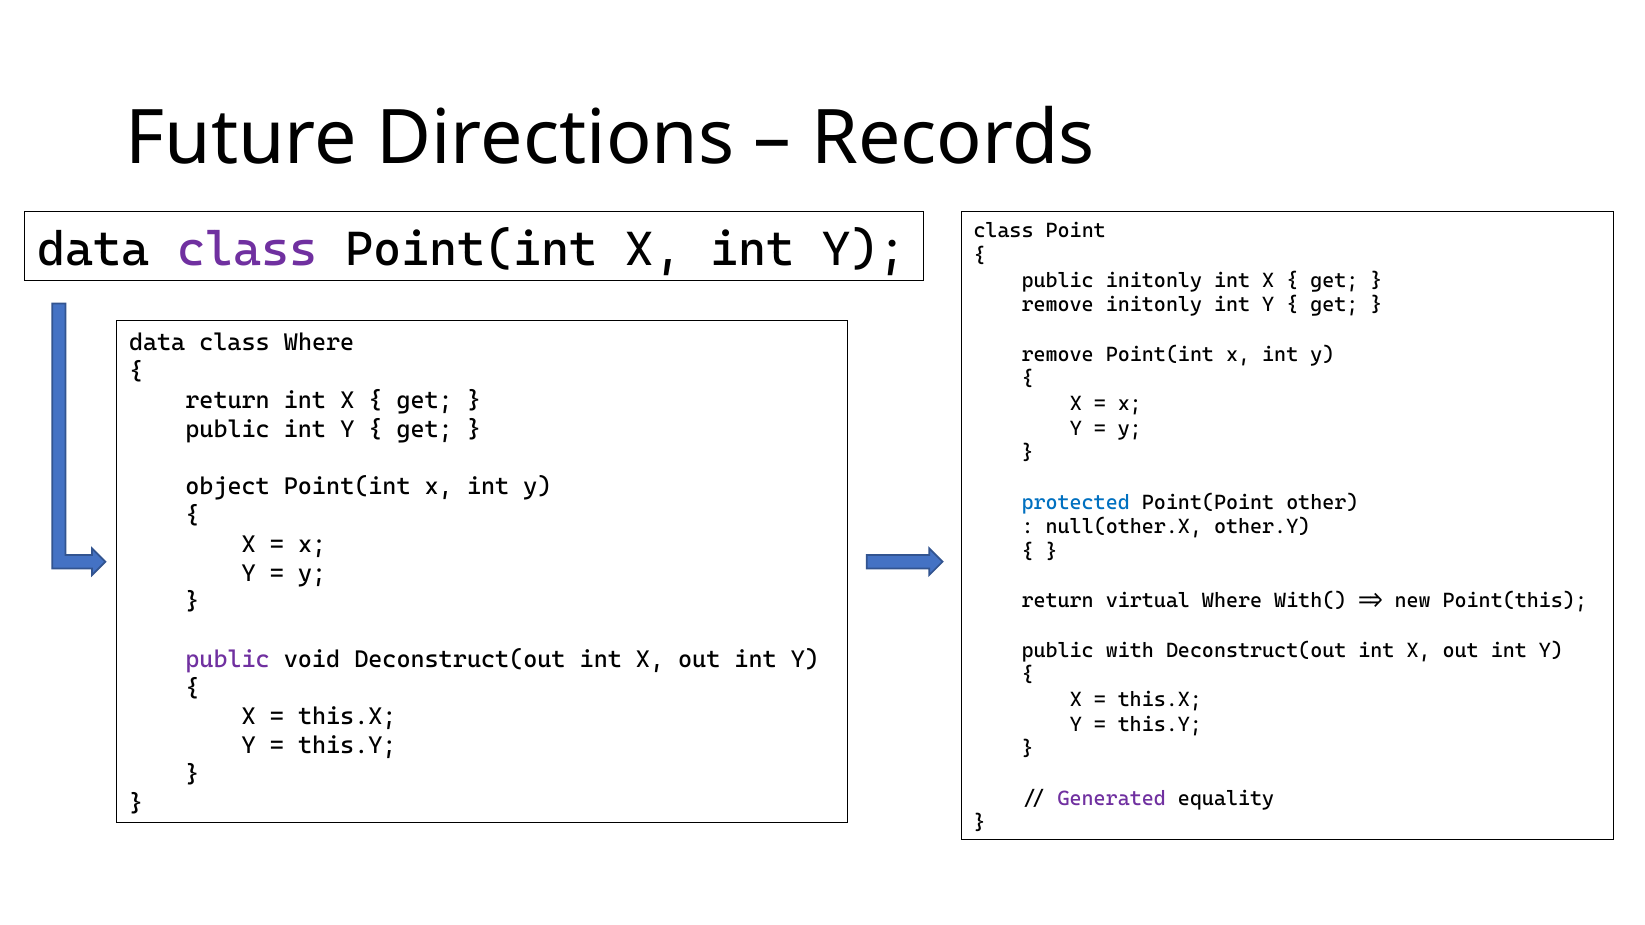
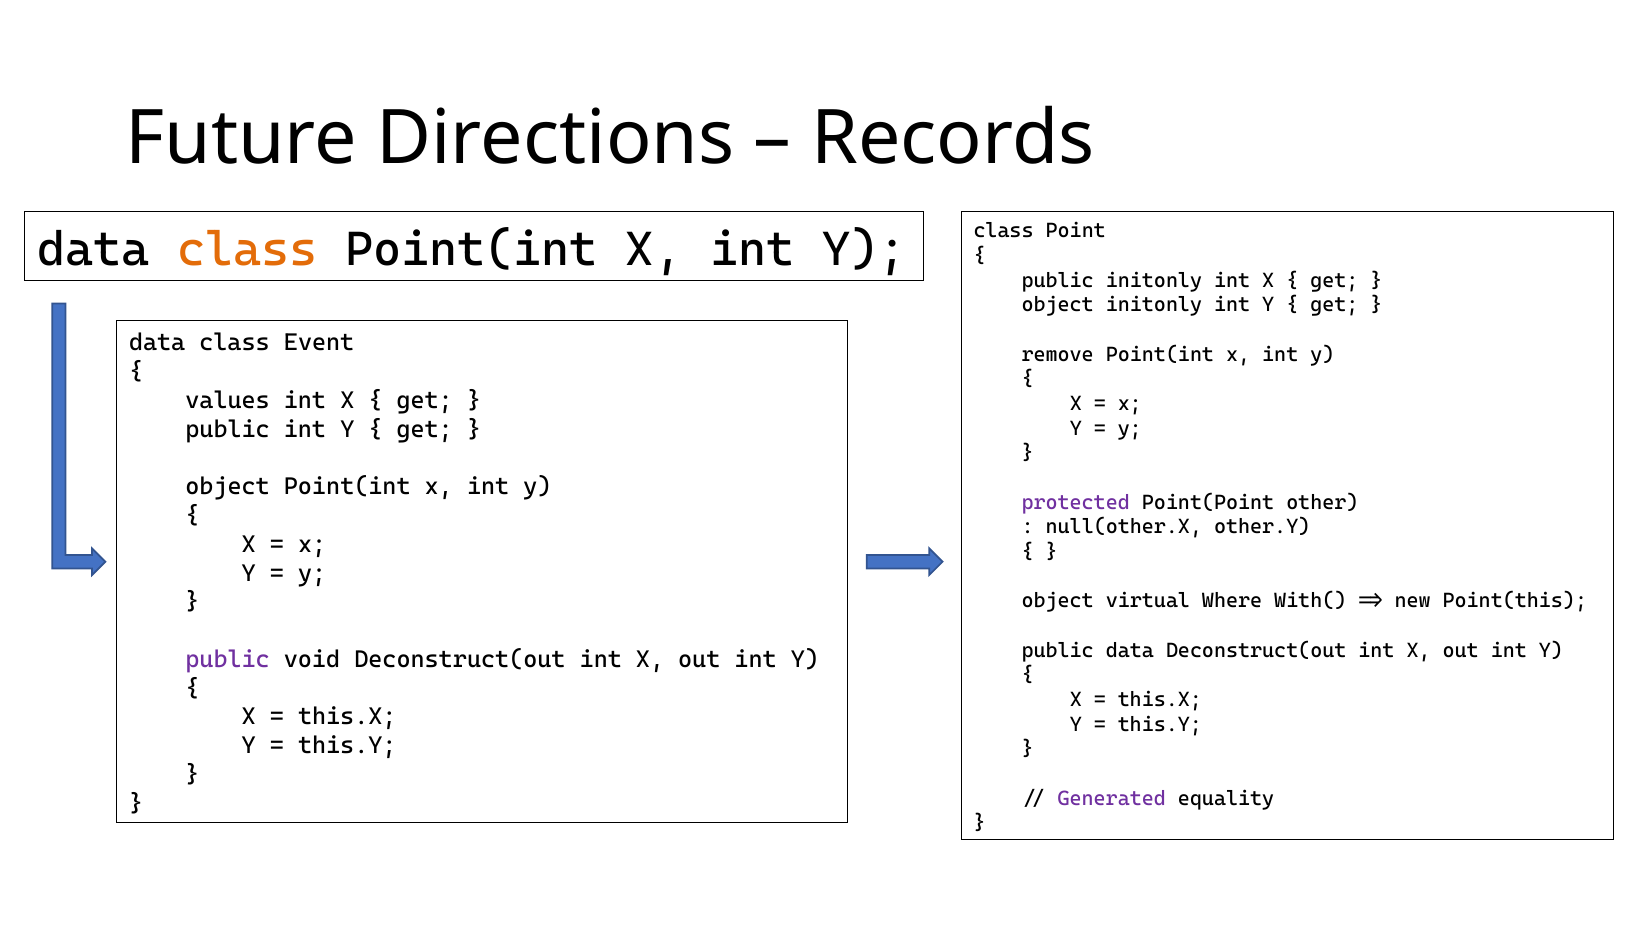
class at (247, 249) colour: purple -> orange
remove at (1058, 305): remove -> object
class Where: Where -> Event
return at (228, 400): return -> values
protected colour: blue -> purple
return at (1058, 601): return -> object
public with: with -> data
